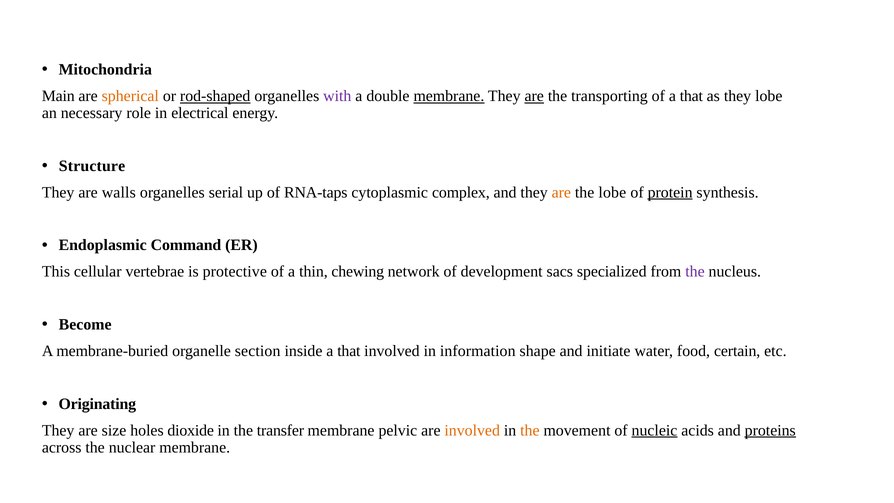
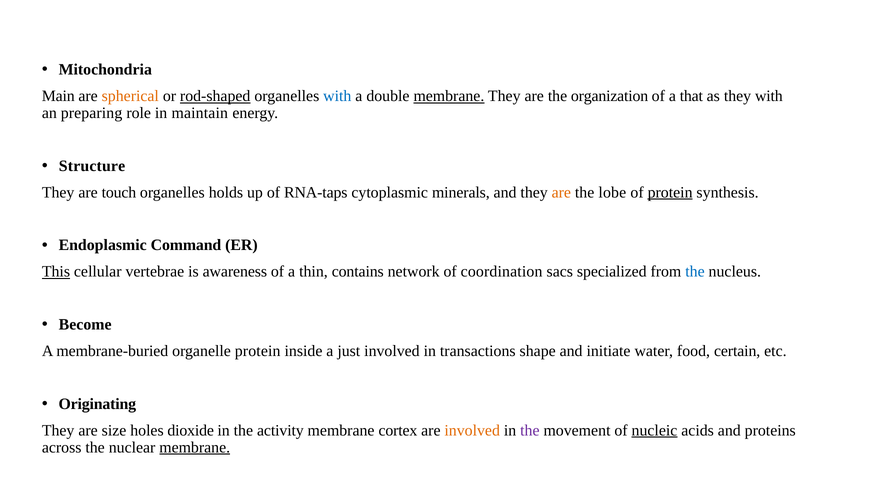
with at (337, 96) colour: purple -> blue
are at (534, 96) underline: present -> none
transporting: transporting -> organization
they lobe: lobe -> with
necessary: necessary -> preparing
electrical: electrical -> maintain
walls: walls -> touch
serial: serial -> holds
complex: complex -> minerals
This underline: none -> present
protective: protective -> awareness
chewing: chewing -> contains
development: development -> coordination
the at (695, 272) colour: purple -> blue
organelle section: section -> protein
inside a that: that -> just
information: information -> transactions
transfer: transfer -> activity
pelvic: pelvic -> cortex
the at (530, 430) colour: orange -> purple
proteins underline: present -> none
membrane at (195, 447) underline: none -> present
